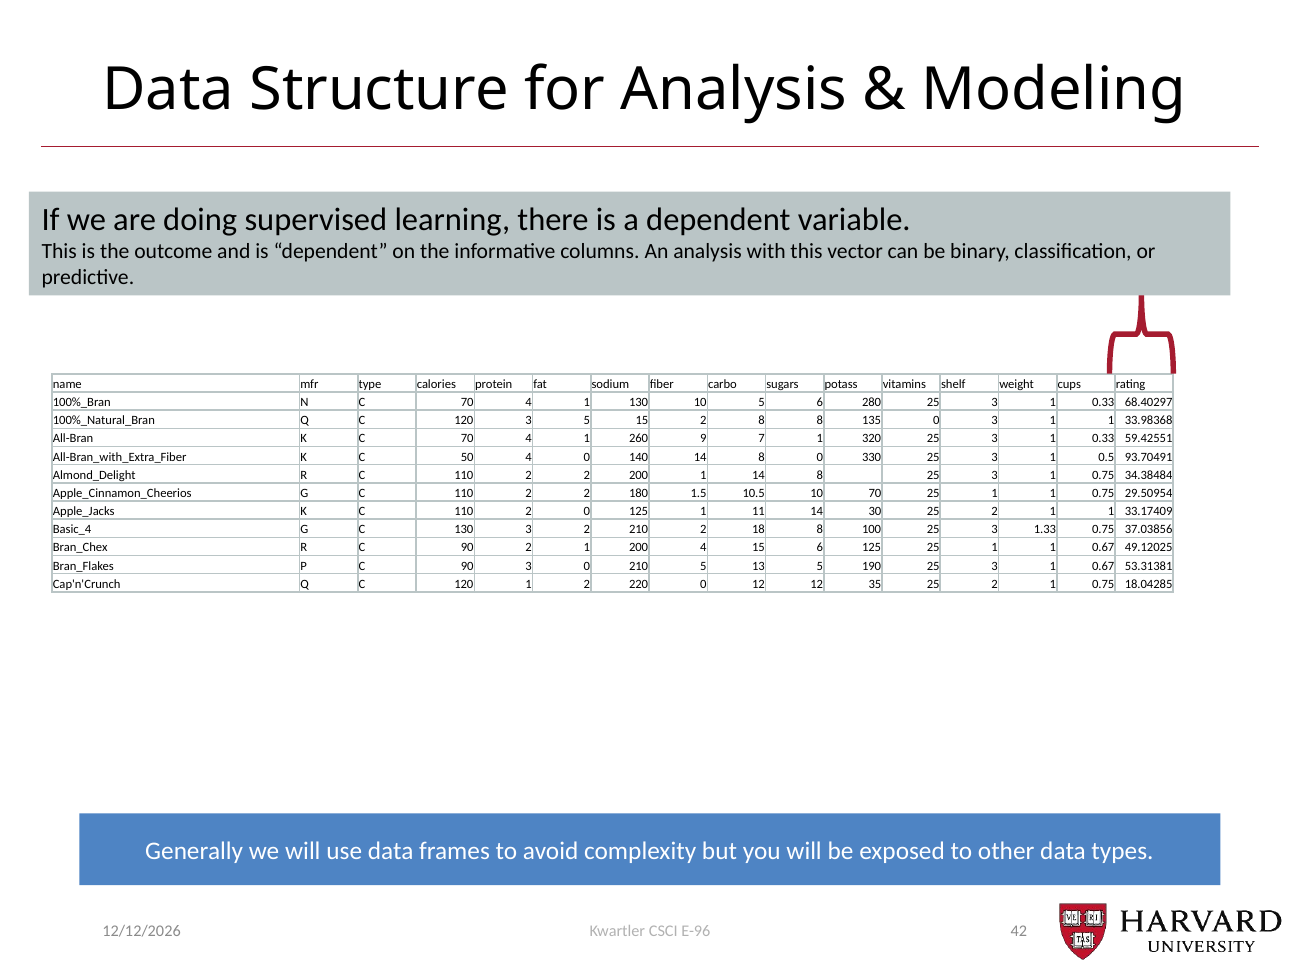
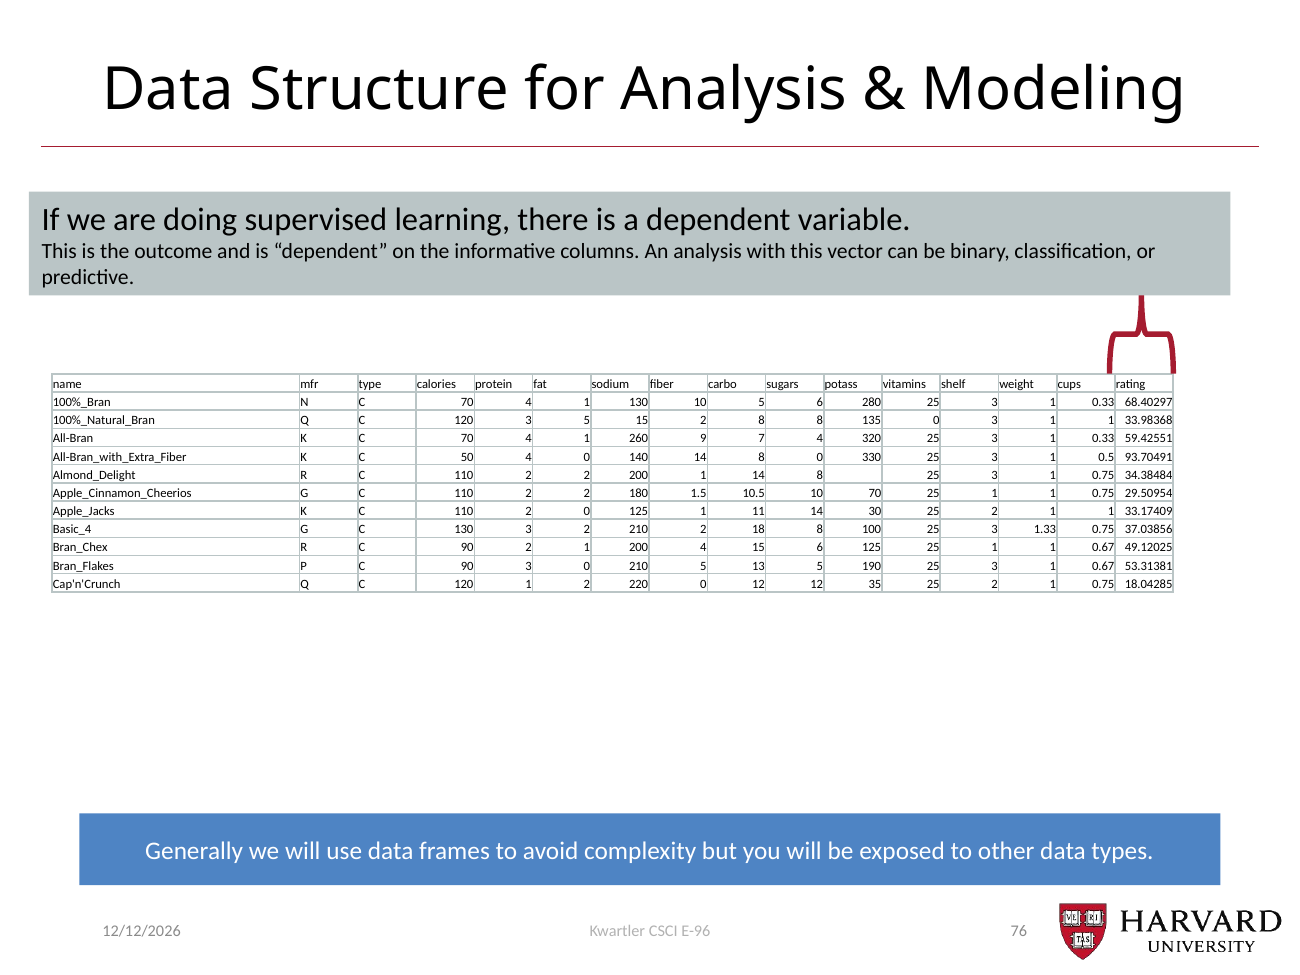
7 1: 1 -> 4
42: 42 -> 76
